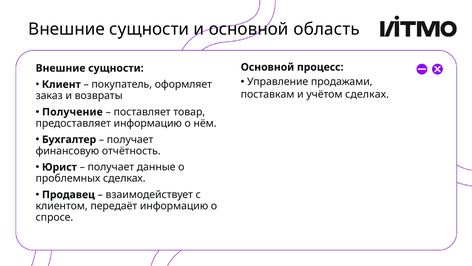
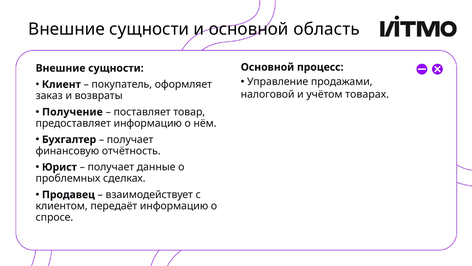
поставкам: поставкам -> налоговой
учётом сделках: сделках -> товарах
